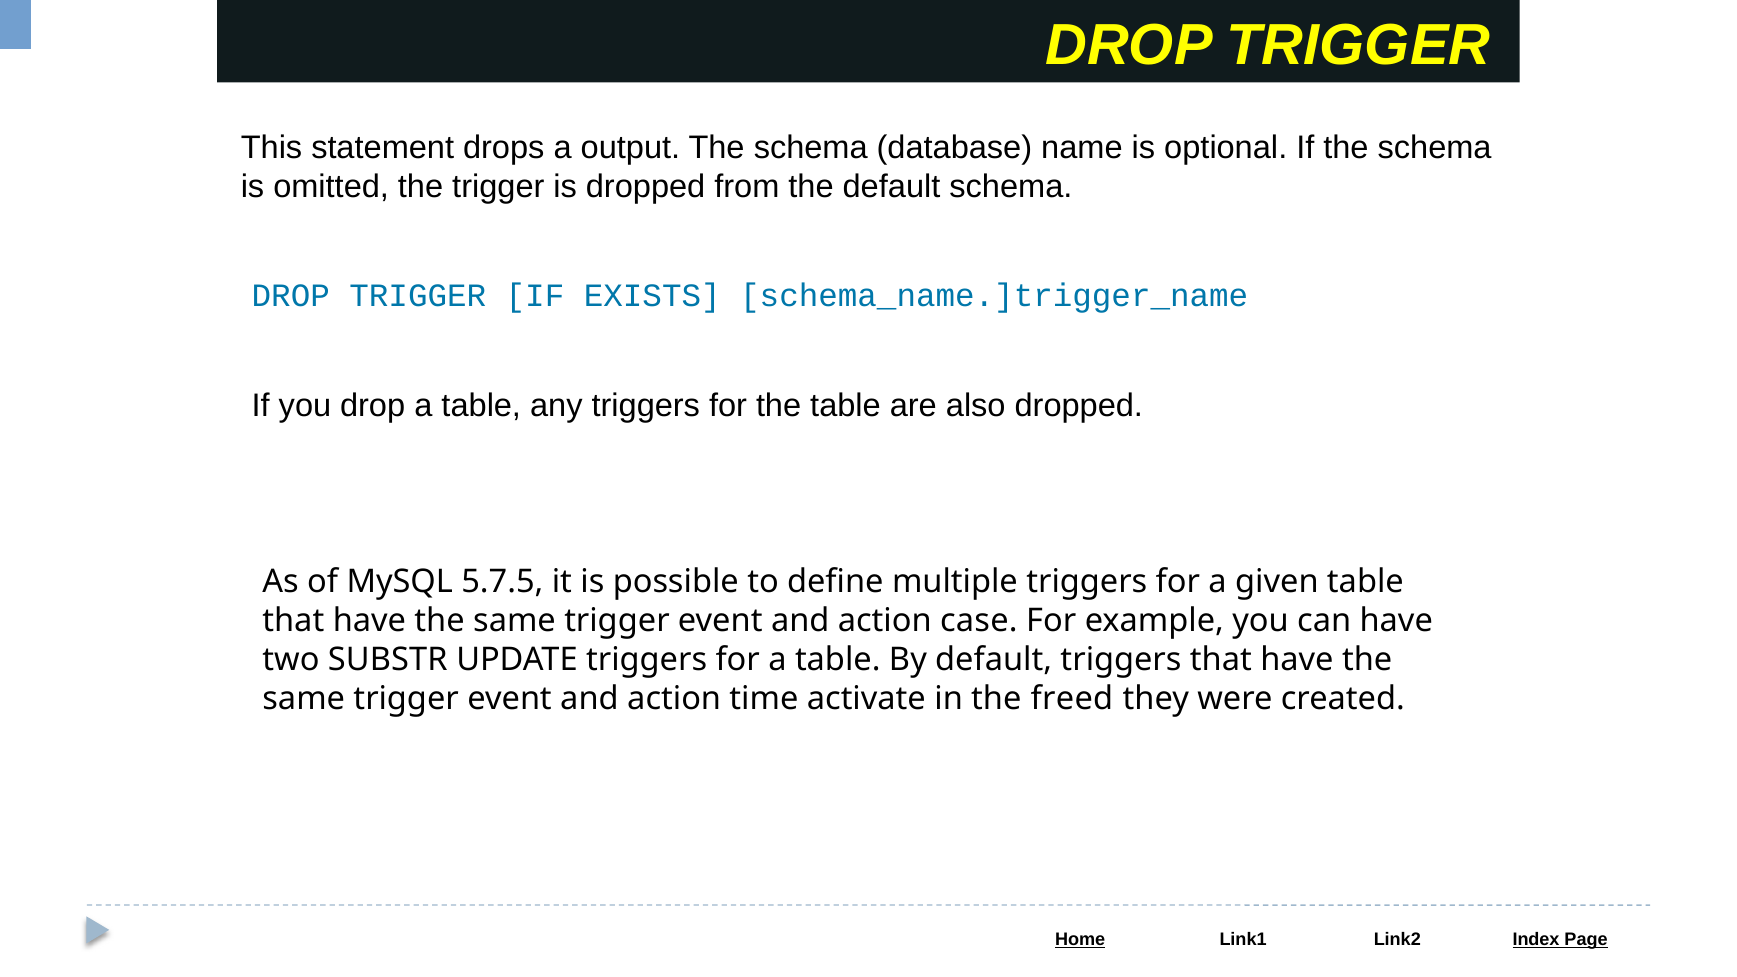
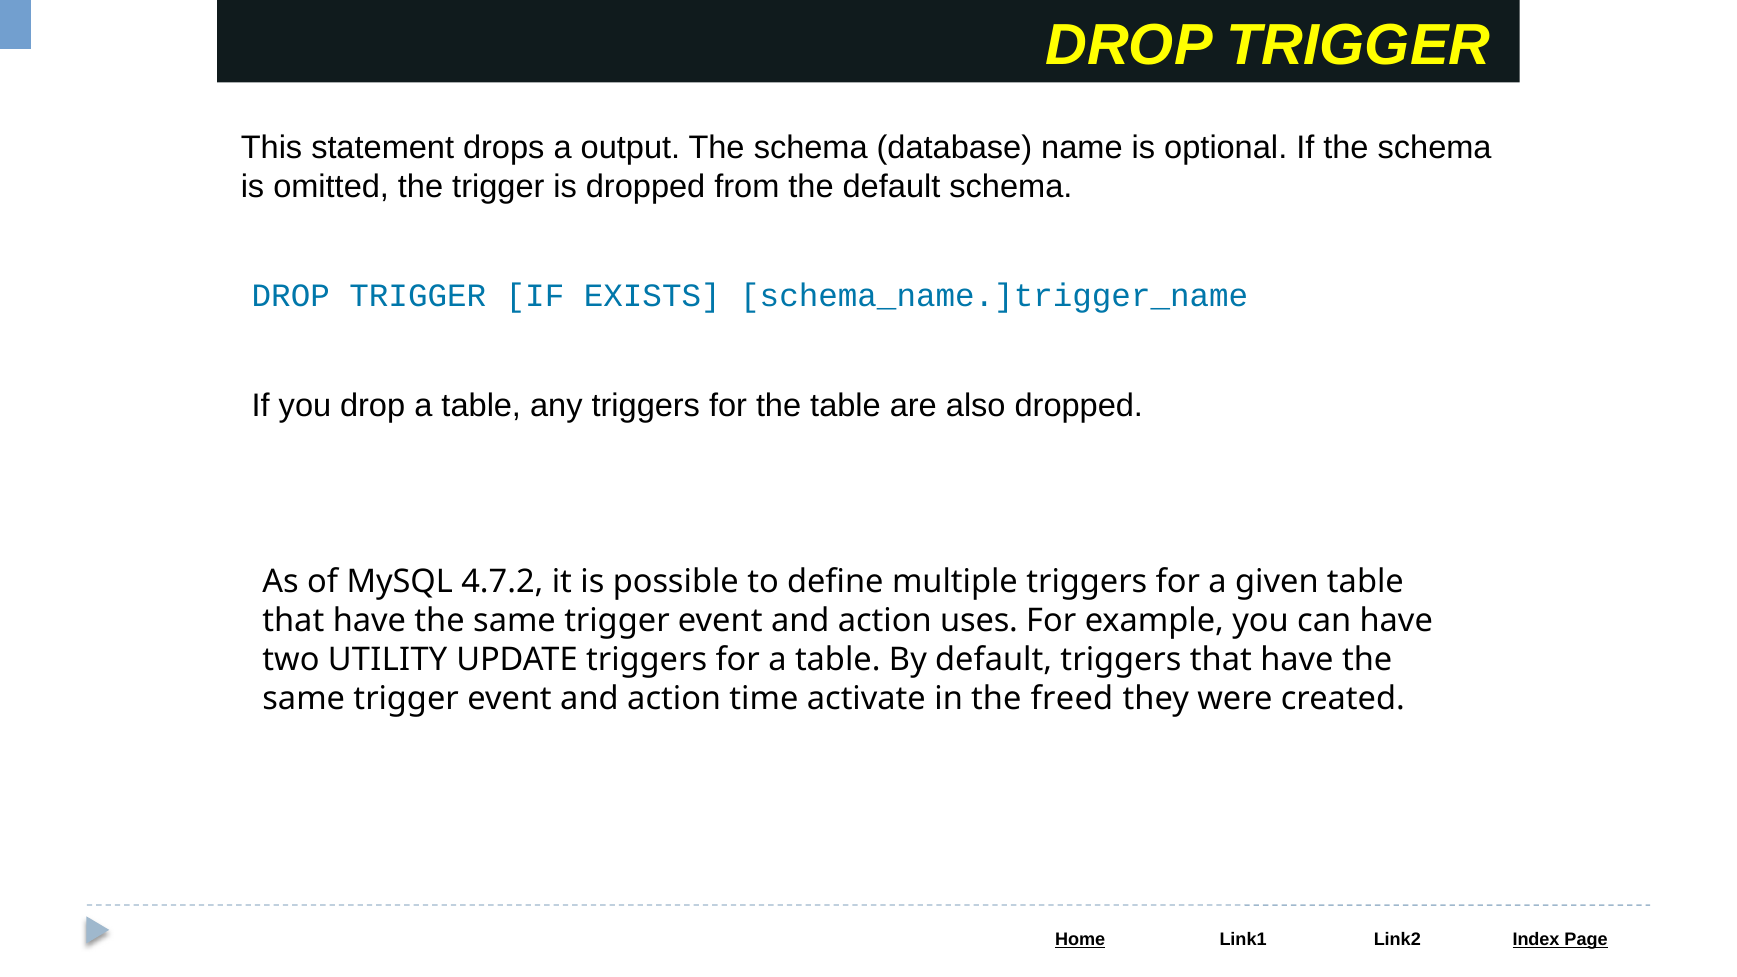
5.7.5: 5.7.5 -> 4.7.2
case: case -> uses
SUBSTR: SUBSTR -> UTILITY
